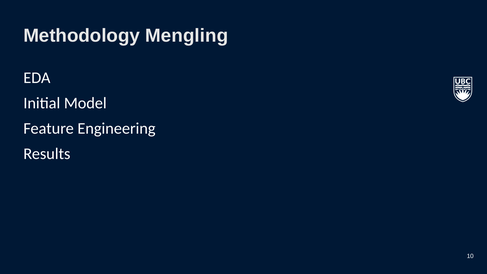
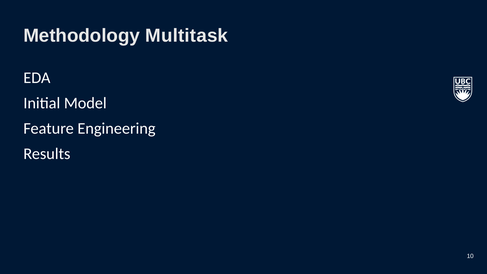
Mengling: Mengling -> Multitask
